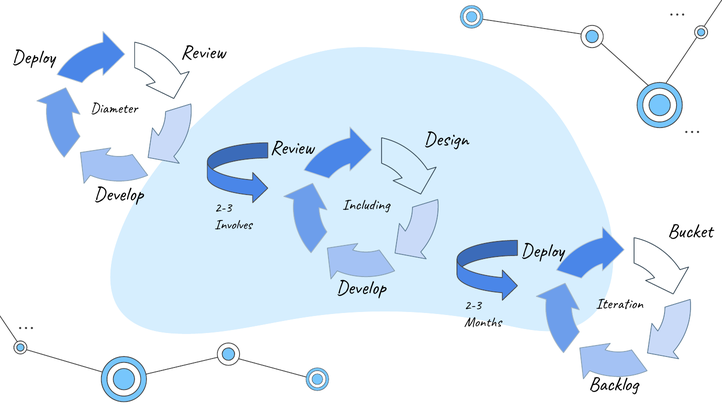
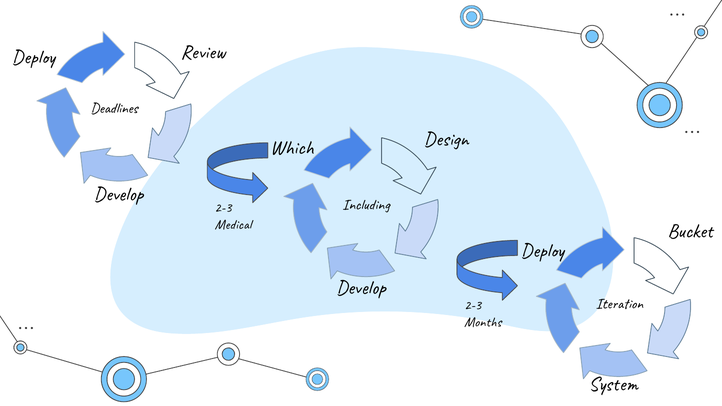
Diameter: Diameter -> Deadlines
Review at (292, 148): Review -> Which
Involves: Involves -> Medical
Backlog: Backlog -> System
